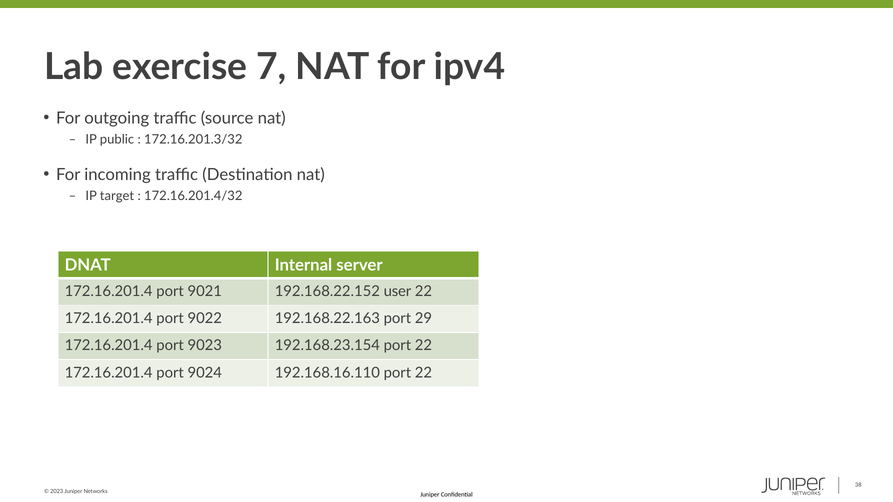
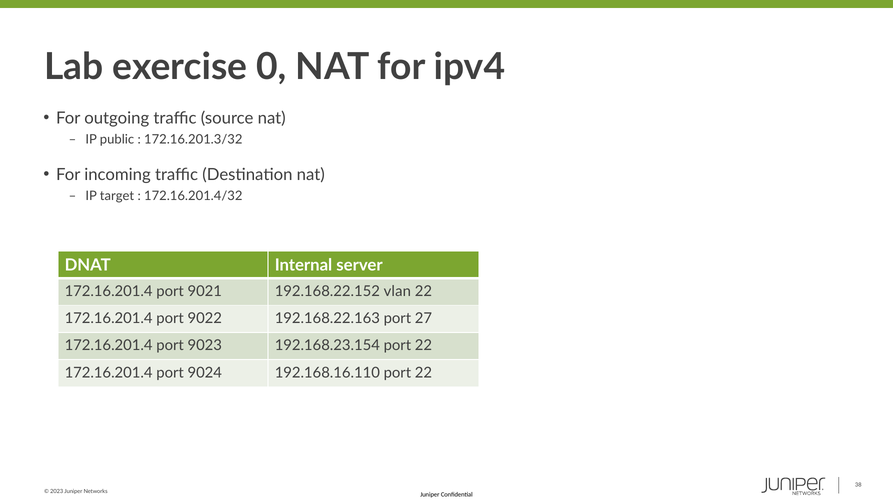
7: 7 -> 0
user: user -> vlan
29: 29 -> 27
